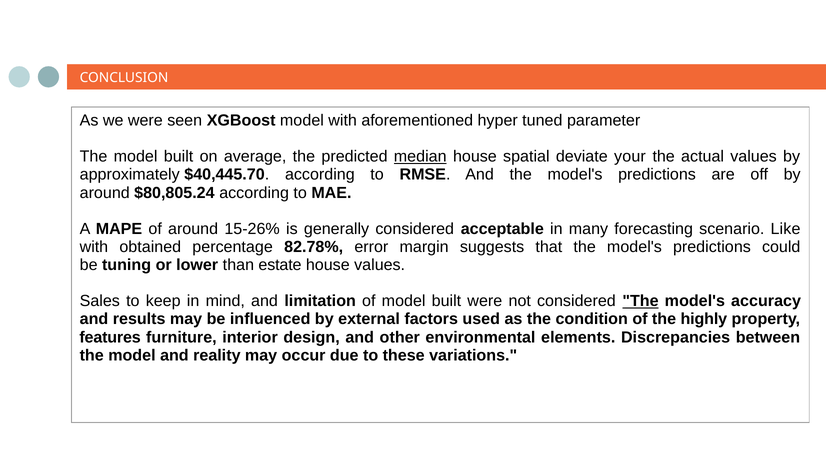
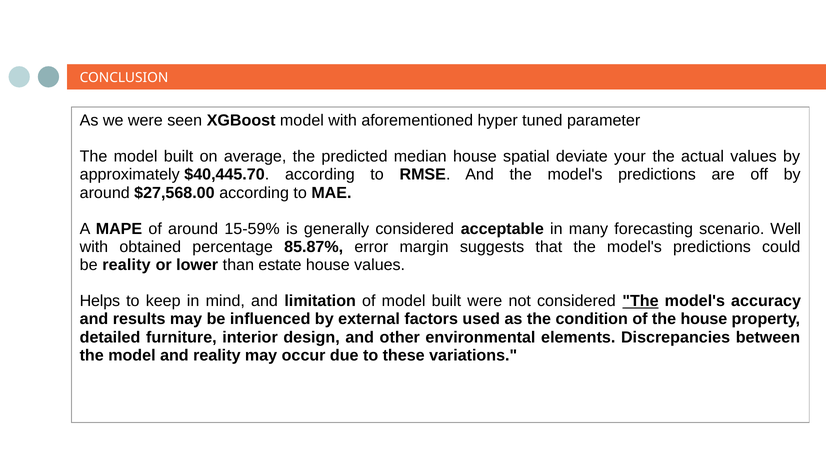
median underline: present -> none
$80,805.24: $80,805.24 -> $27,568.00
15-26%: 15-26% -> 15-59%
Like: Like -> Well
82.78%: 82.78% -> 85.87%
be tuning: tuning -> reality
Sales: Sales -> Helps
the highly: highly -> house
features: features -> detailed
